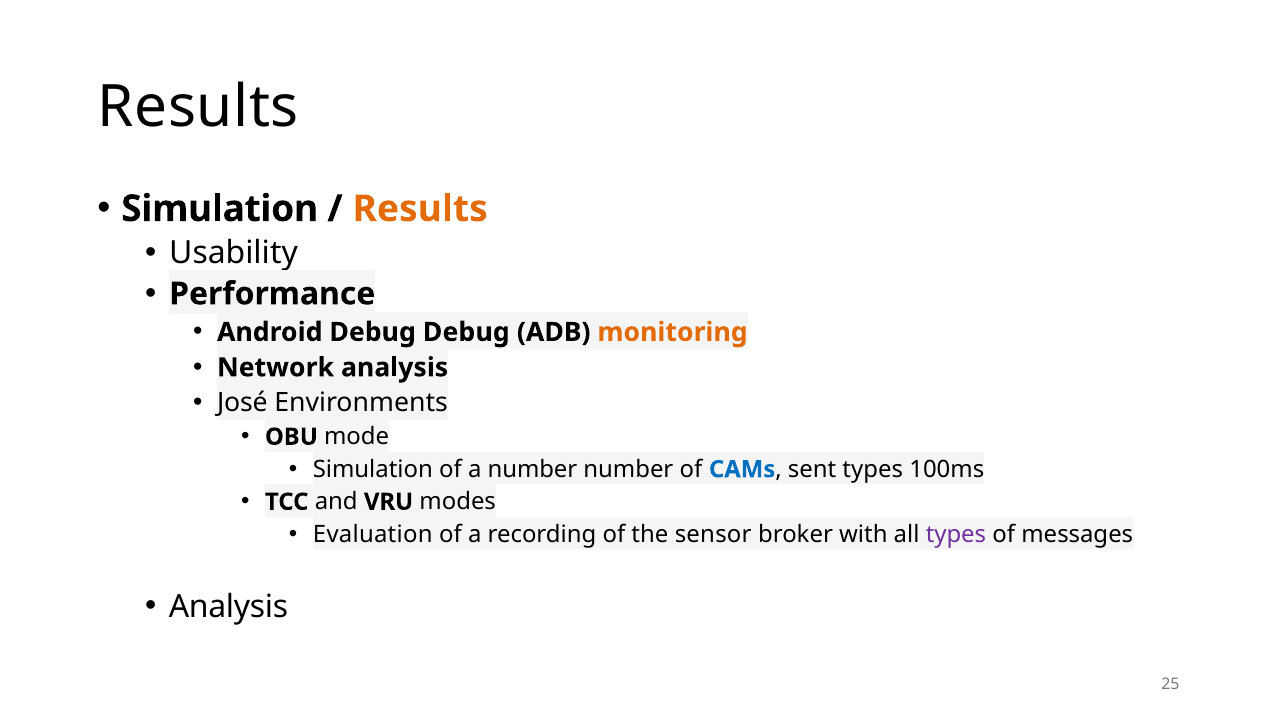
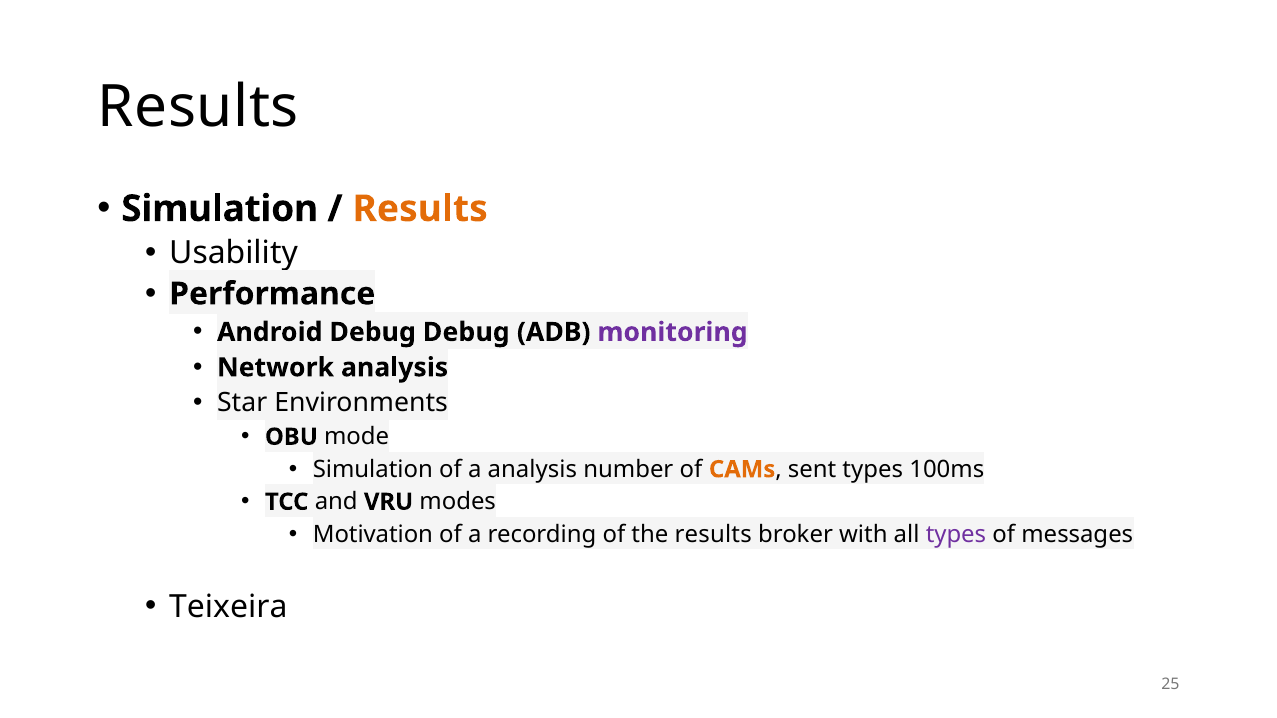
monitoring colour: orange -> purple
José: José -> Star
number at (532, 470): number -> analysis
CAMs colour: blue -> orange
Evaluation: Evaluation -> Motivation
the sensor: sensor -> results
Analysis at (228, 607): Analysis -> Teixeira
